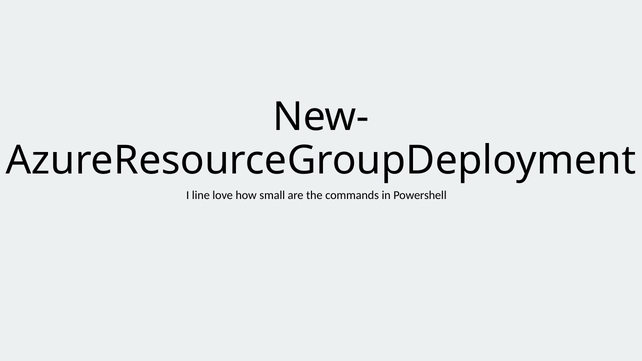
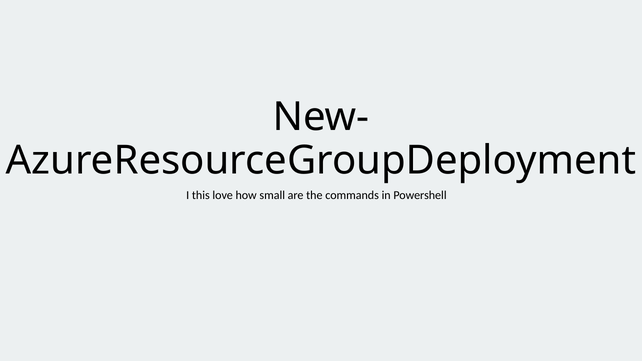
line: line -> this
